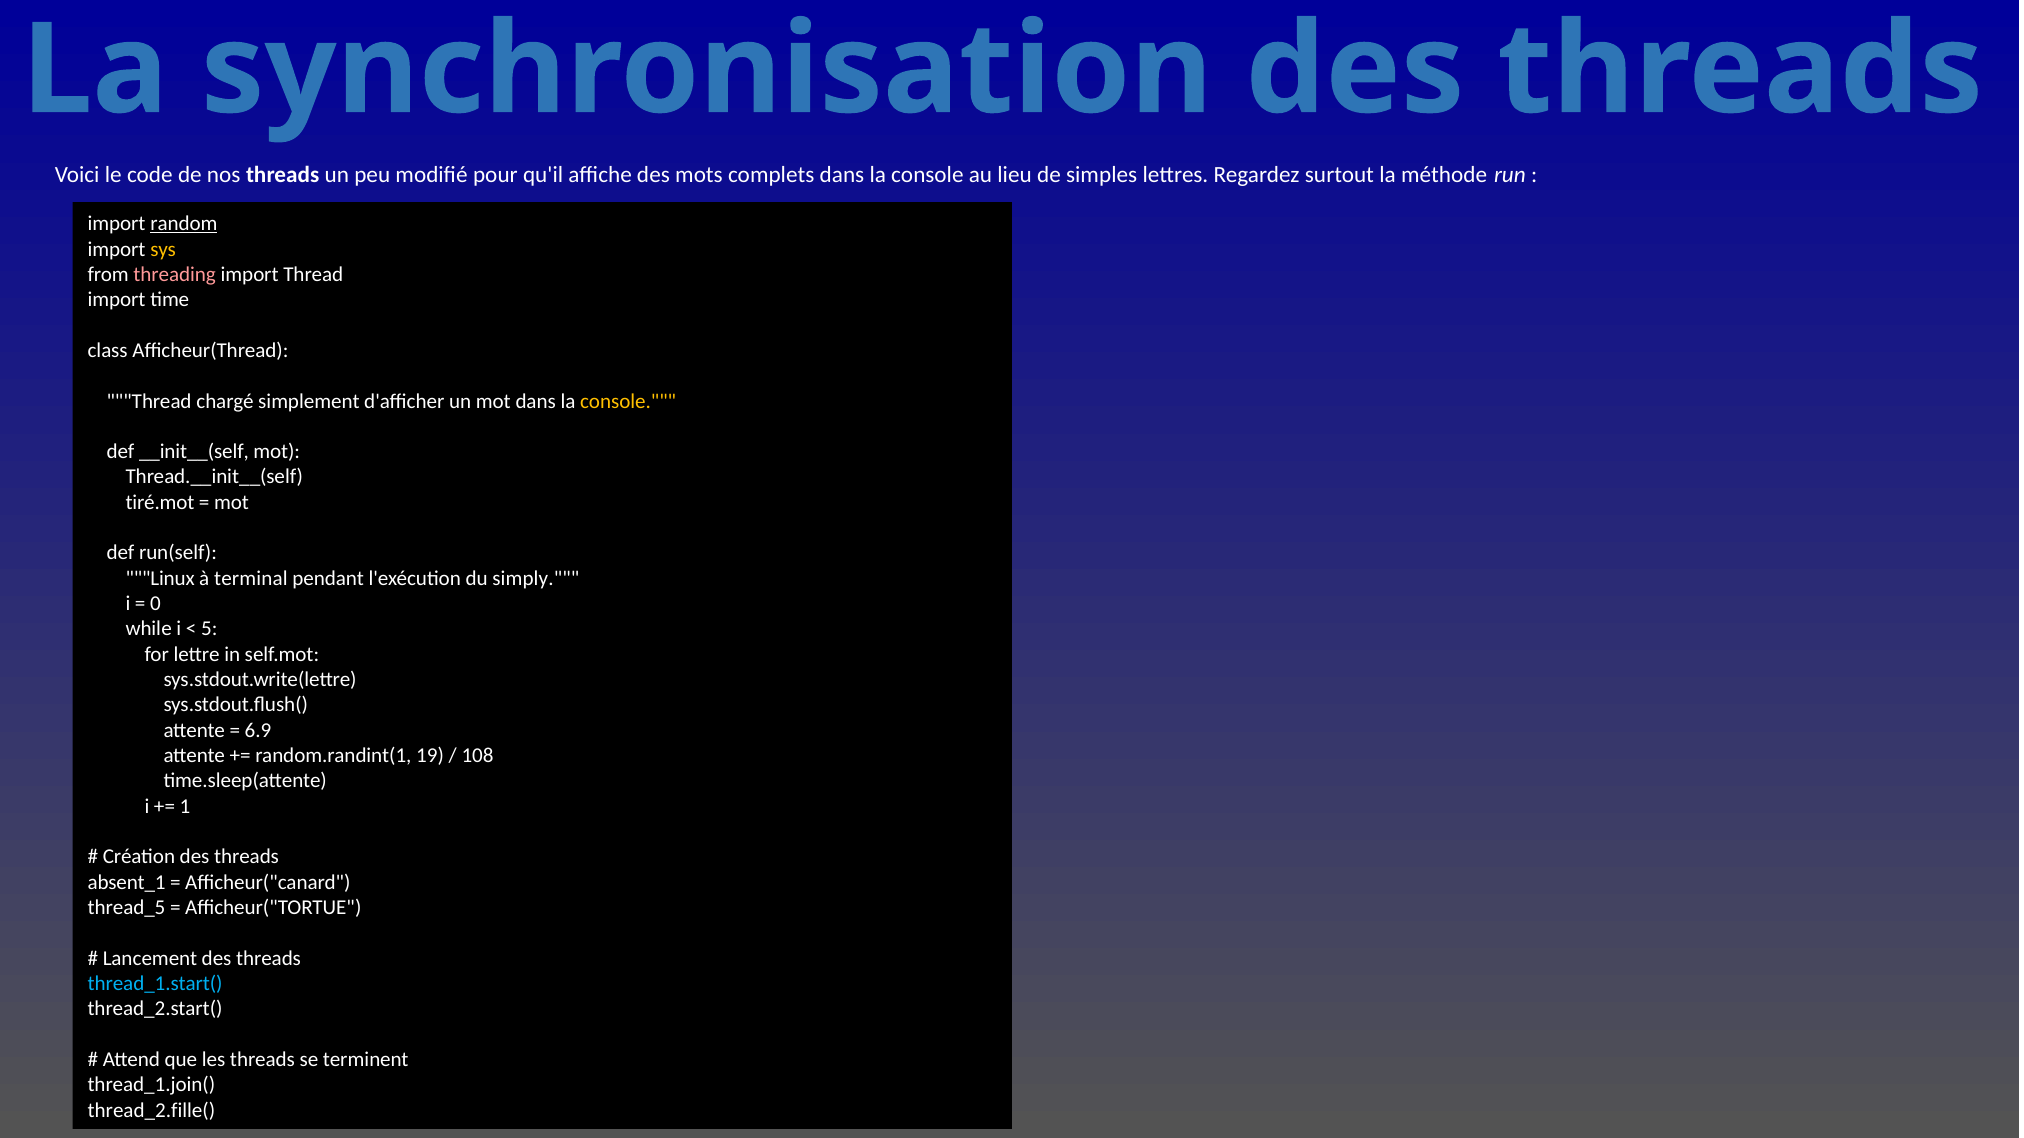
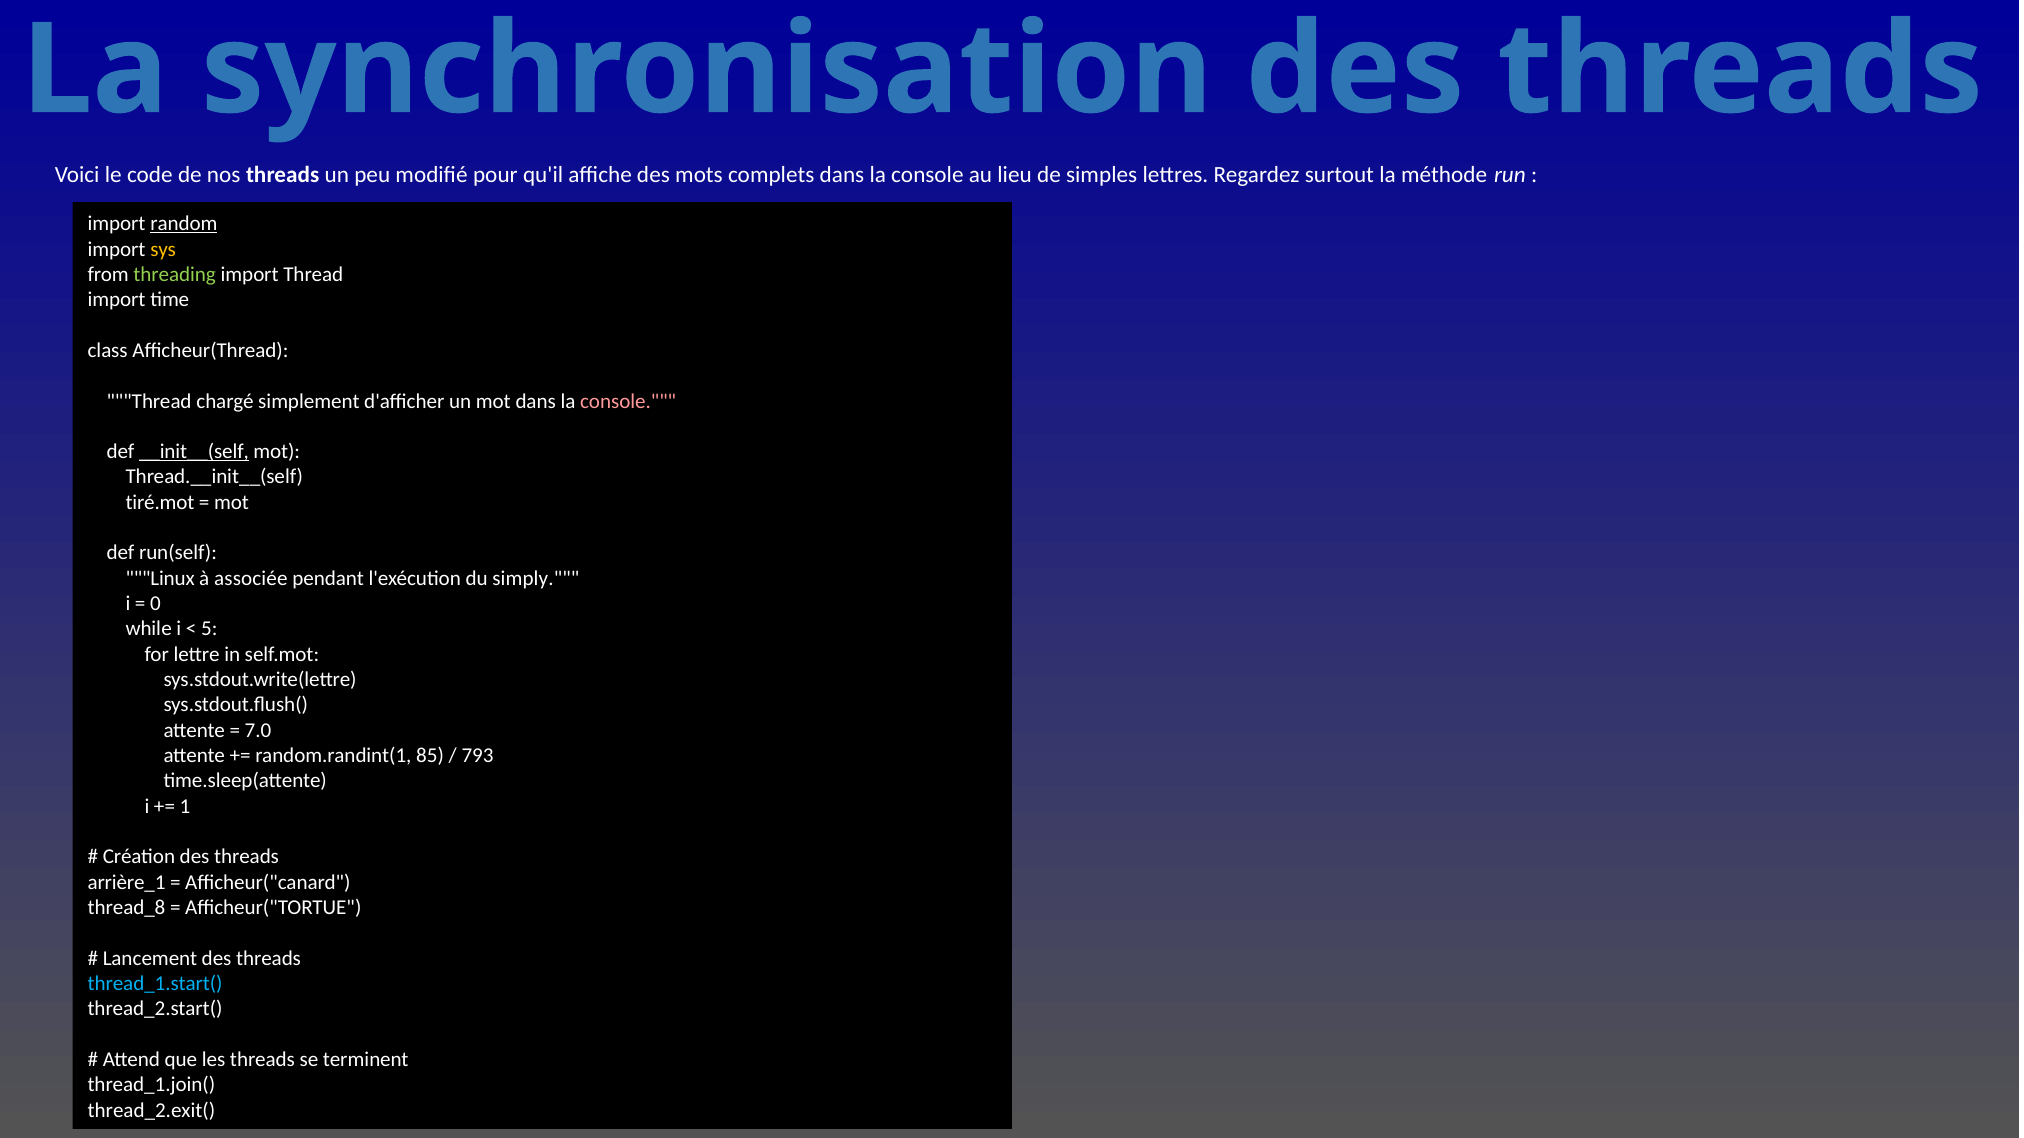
threading colour: pink -> light green
console at (628, 401) colour: yellow -> pink
__init__(self underline: none -> present
terminal: terminal -> associée
6.9: 6.9 -> 7.0
19: 19 -> 85
108: 108 -> 793
absent_1: absent_1 -> arrière_1
thread_5: thread_5 -> thread_8
thread_2.fille(: thread_2.fille( -> thread_2.exit(
